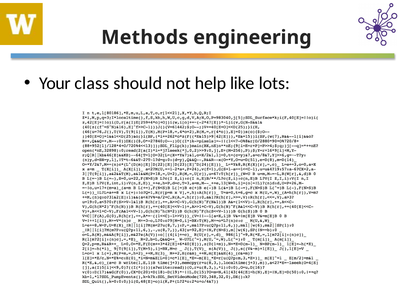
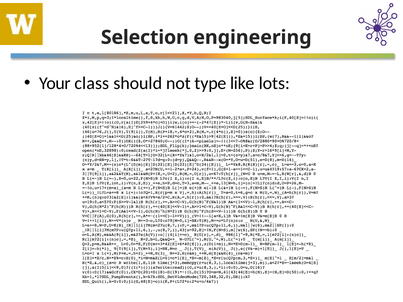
Methods: Methods -> Selection
help: help -> type
